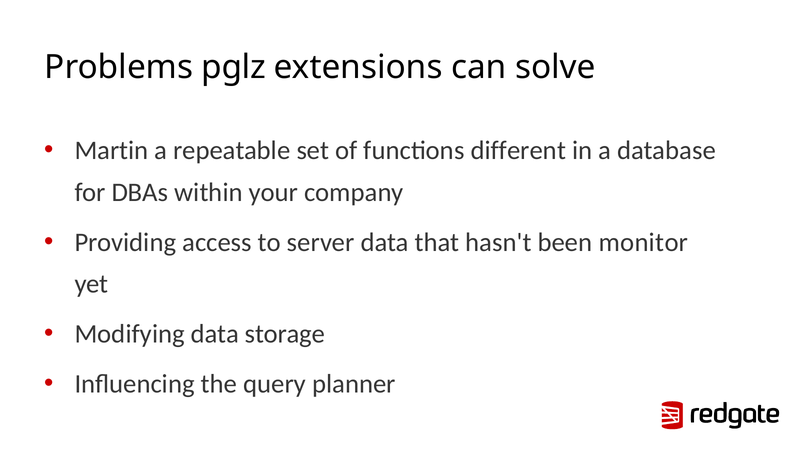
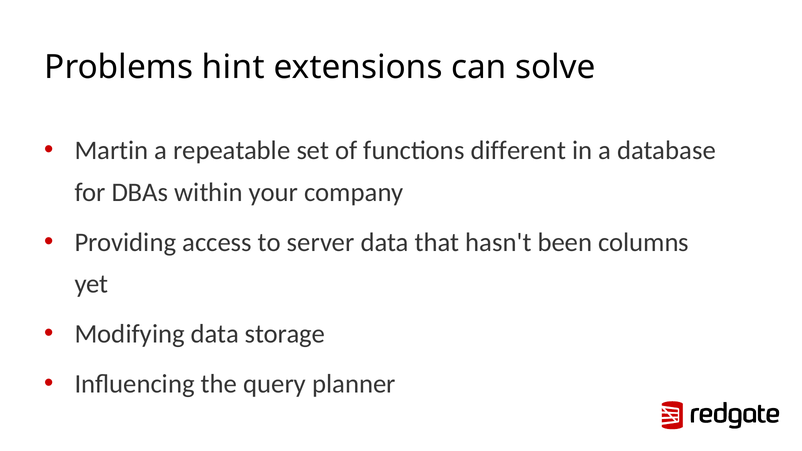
pglz: pglz -> hint
monitor: monitor -> columns
